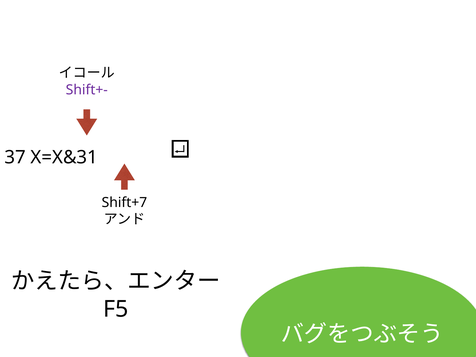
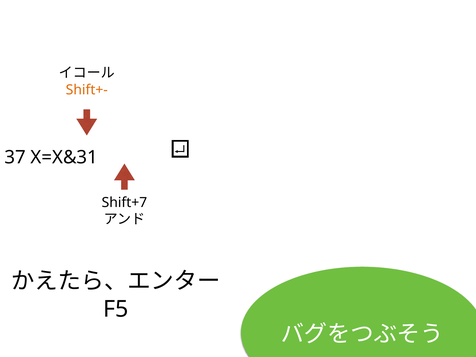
Shift+- colour: purple -> orange
